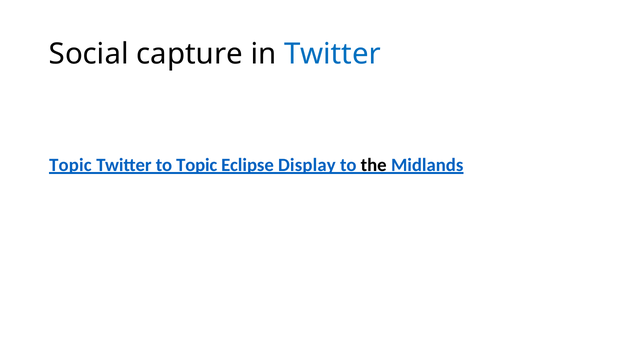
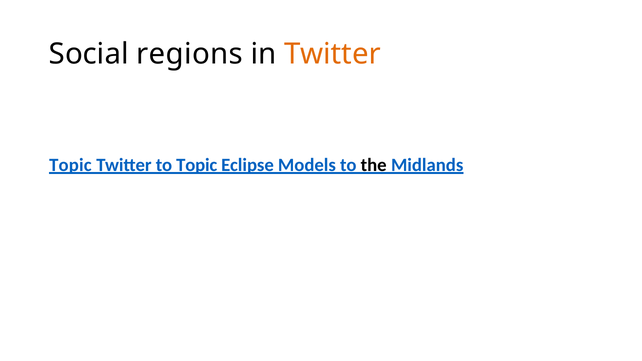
capture: capture -> regions
Twitter at (332, 54) colour: blue -> orange
Display: Display -> Models
